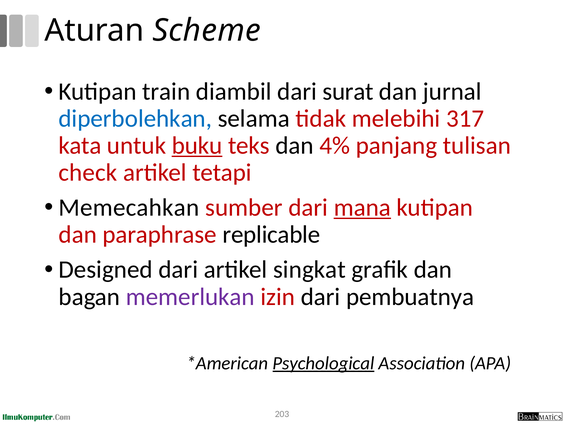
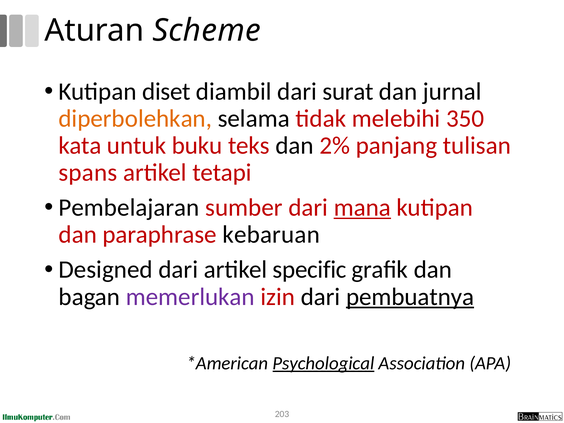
train: train -> diset
diperbolehkan colour: blue -> orange
317: 317 -> 350
buku underline: present -> none
4%: 4% -> 2%
check: check -> spans
Memecahkan: Memecahkan -> Pembelajaran
replicable: replicable -> kebaruan
singkat: singkat -> specific
pembuatnya underline: none -> present
